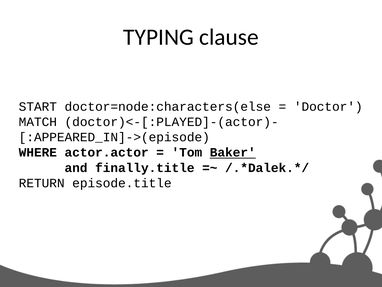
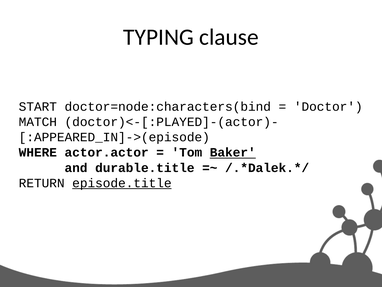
doctor=node:characters(else: doctor=node:characters(else -> doctor=node:characters(bind
finally.title: finally.title -> durable.title
episode.title underline: none -> present
